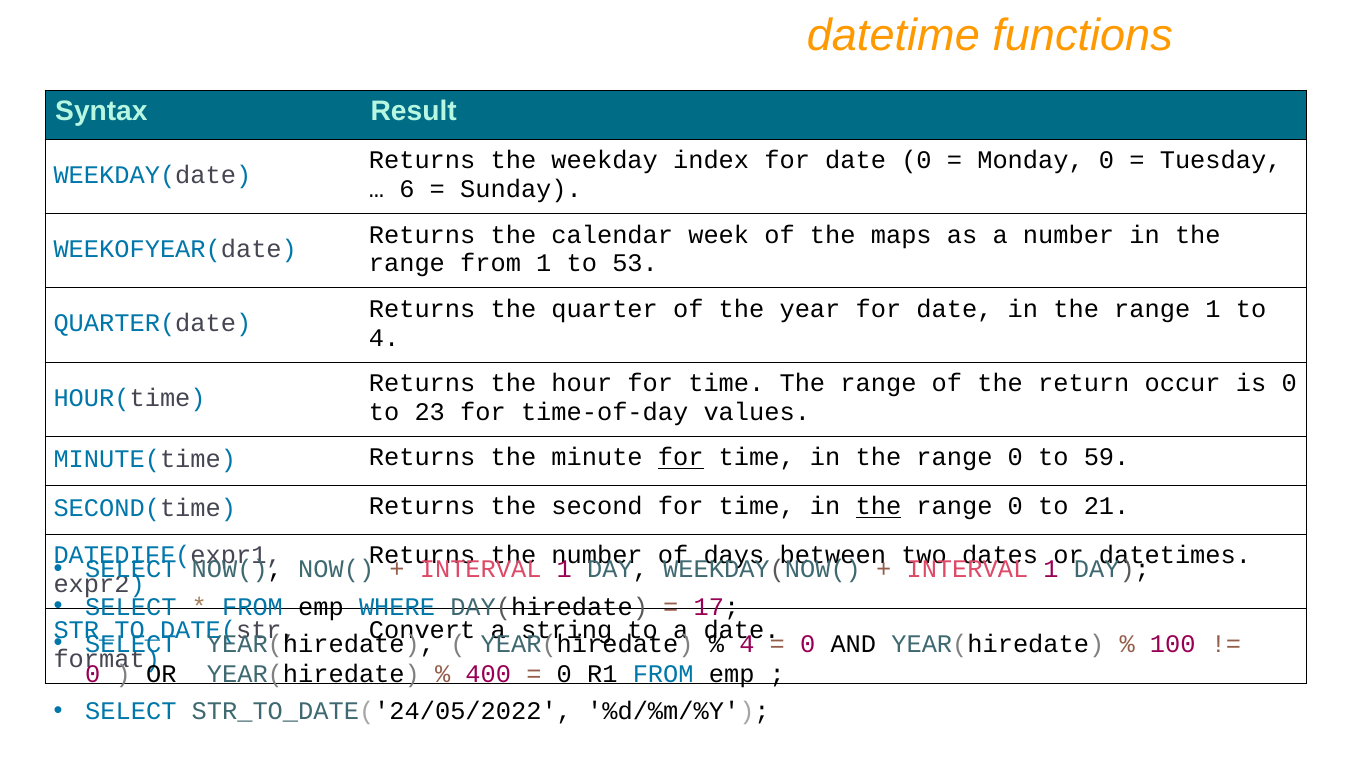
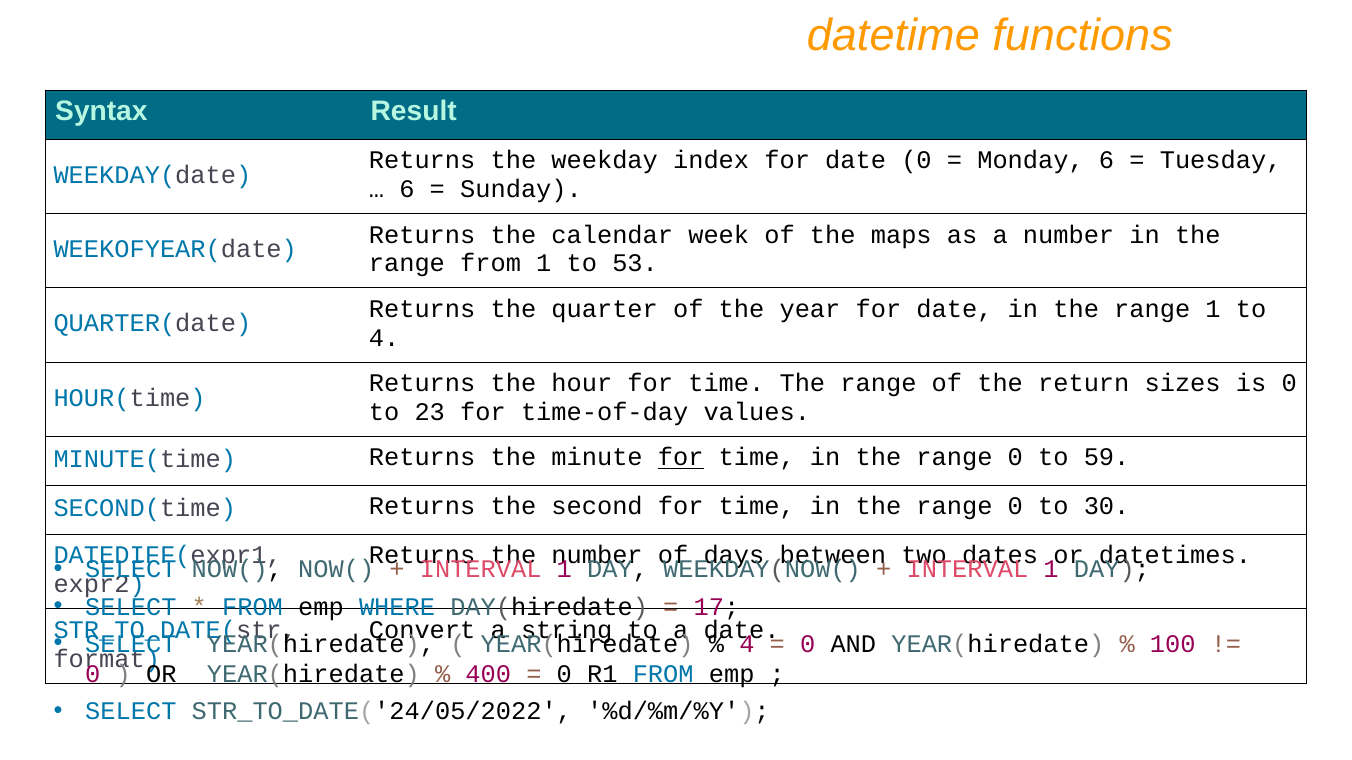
Monday 0: 0 -> 6
occur: occur -> sizes
the at (878, 507) underline: present -> none
21: 21 -> 30
